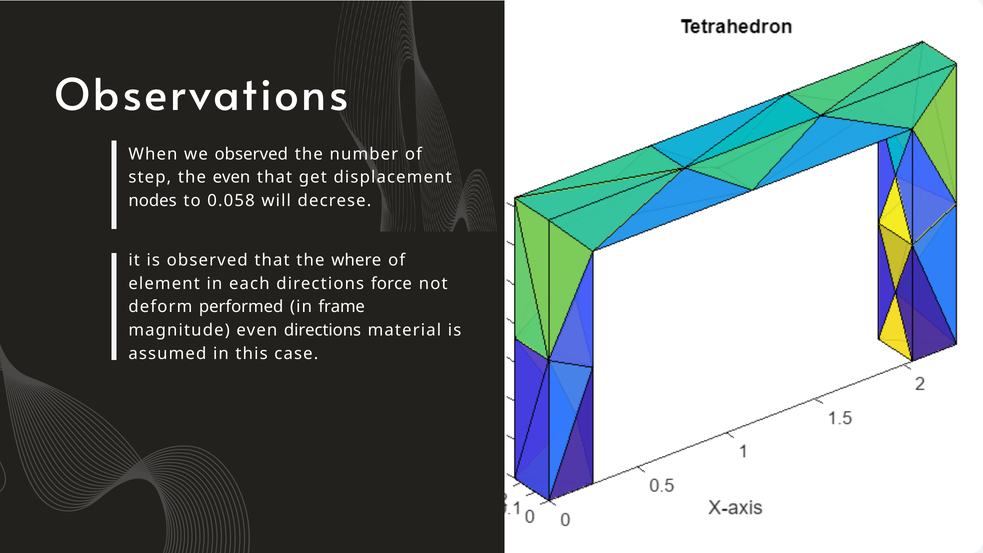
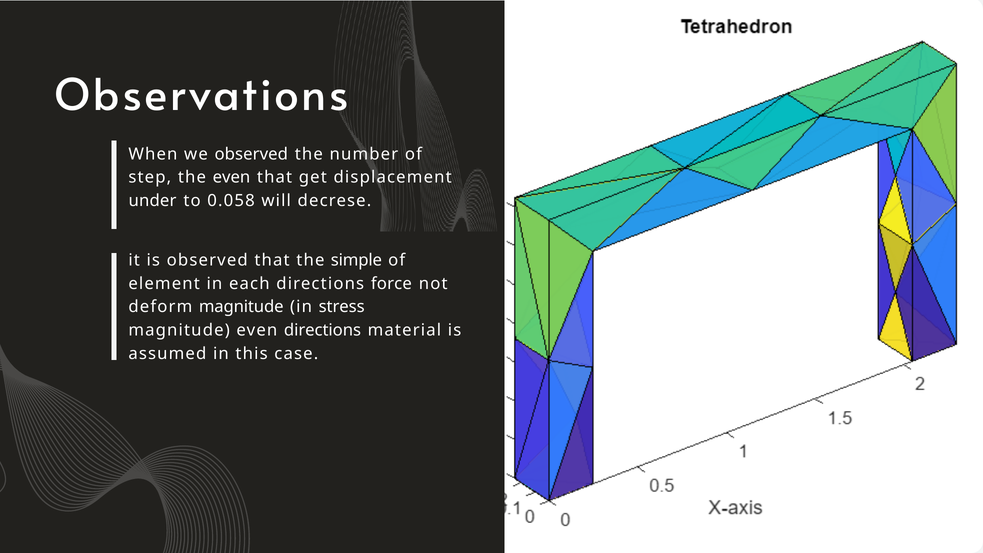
nodes: nodes -> under
where: where -> simple
deform performed: performed -> magnitude
frame: frame -> stress
